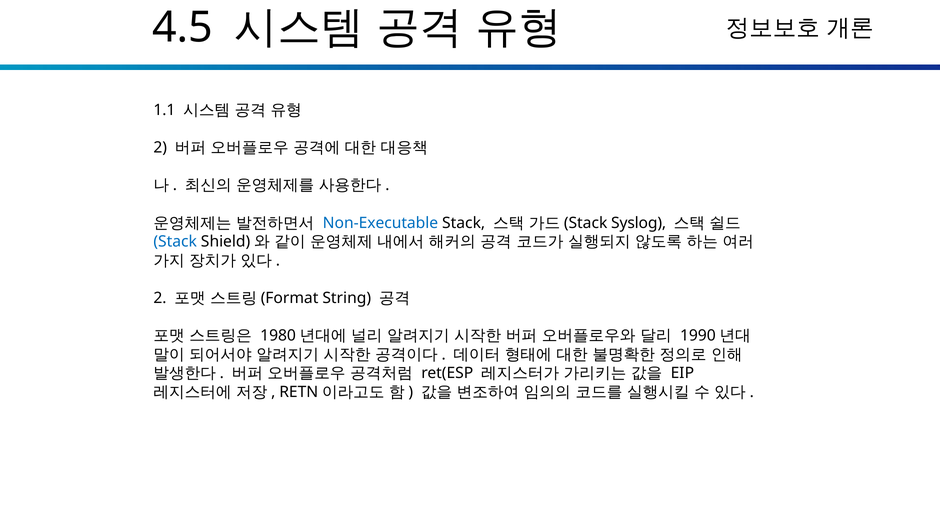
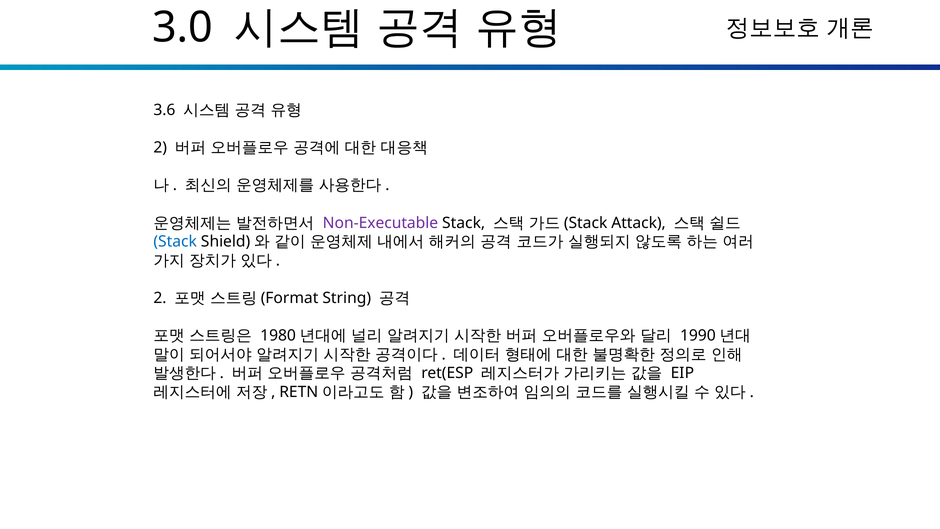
4.5: 4.5 -> 3.0
1.1: 1.1 -> 3.6
Non-Executable colour: blue -> purple
Syslog: Syslog -> Attack
